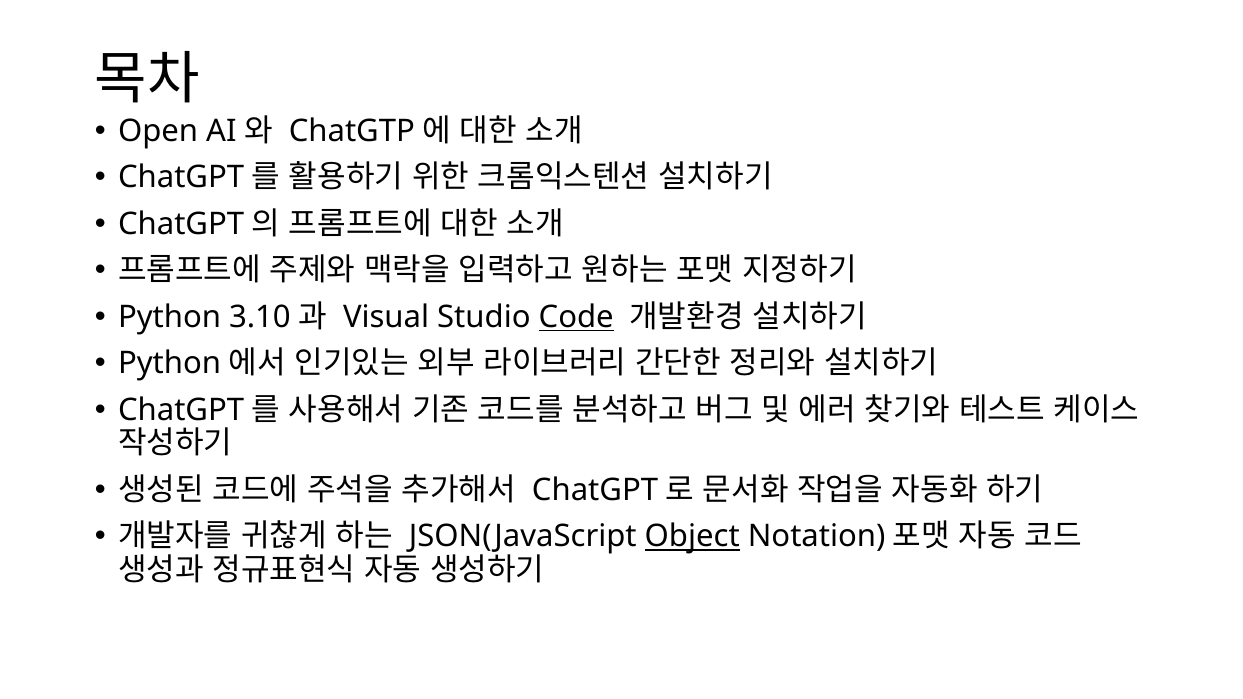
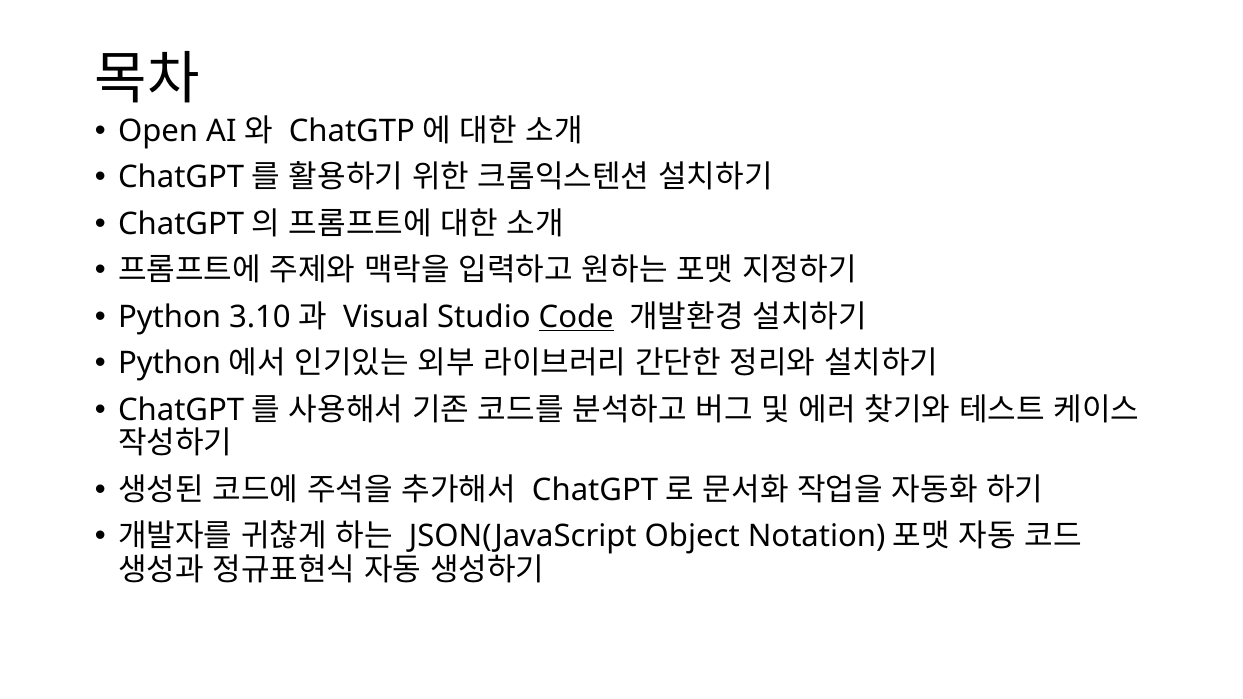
Object underline: present -> none
